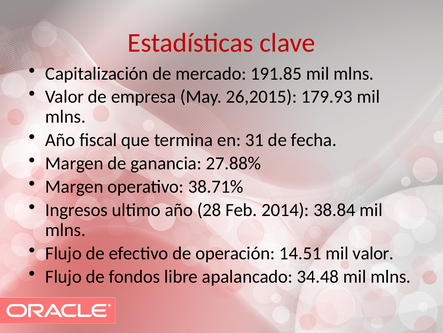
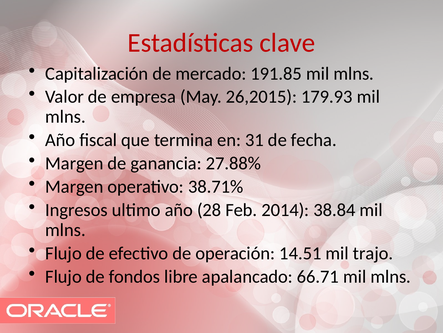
mil valor: valor -> trajo
34.48: 34.48 -> 66.71
